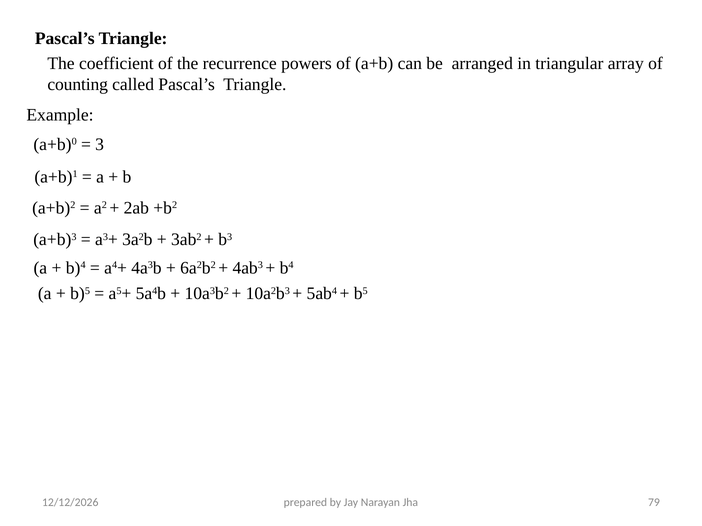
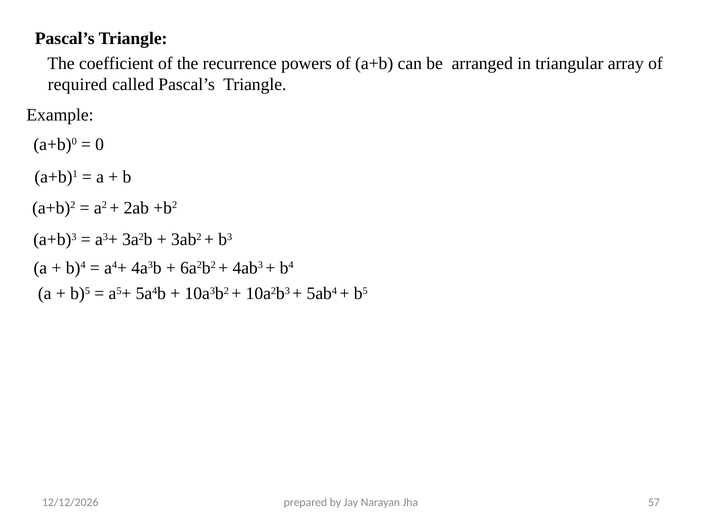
counting: counting -> required
3: 3 -> 0
79: 79 -> 57
